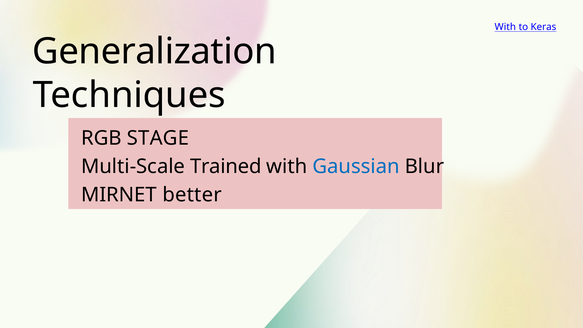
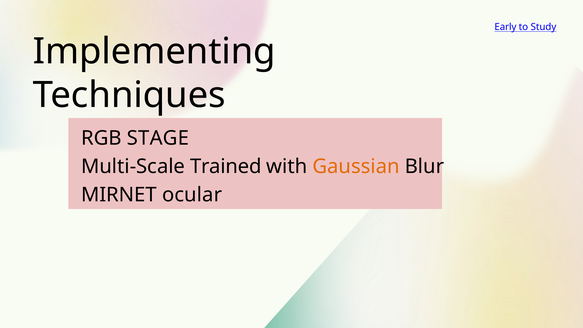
With at (505, 27): With -> Early
Keras: Keras -> Study
Generalization: Generalization -> Implementing
Gaussian colour: blue -> orange
better: better -> ocular
